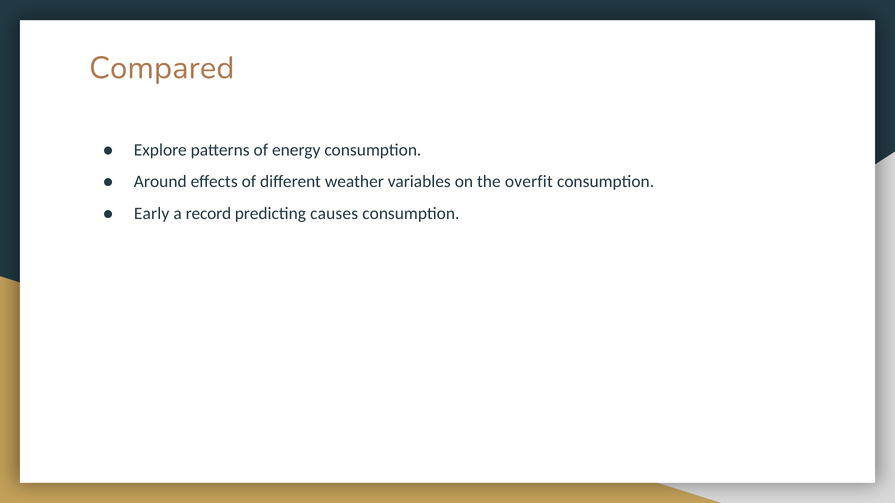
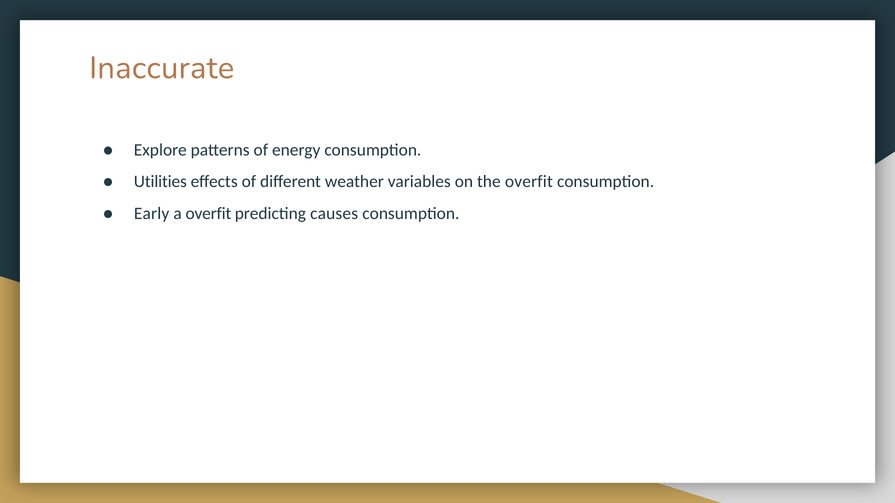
Compared: Compared -> Inaccurate
Around: Around -> Utilities
a record: record -> overfit
